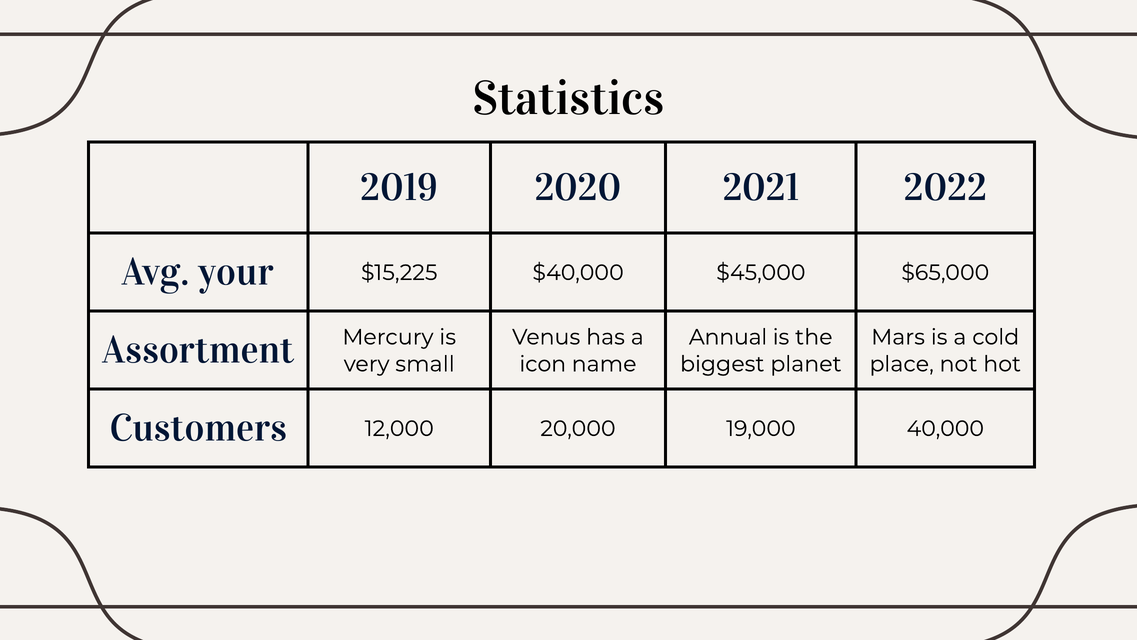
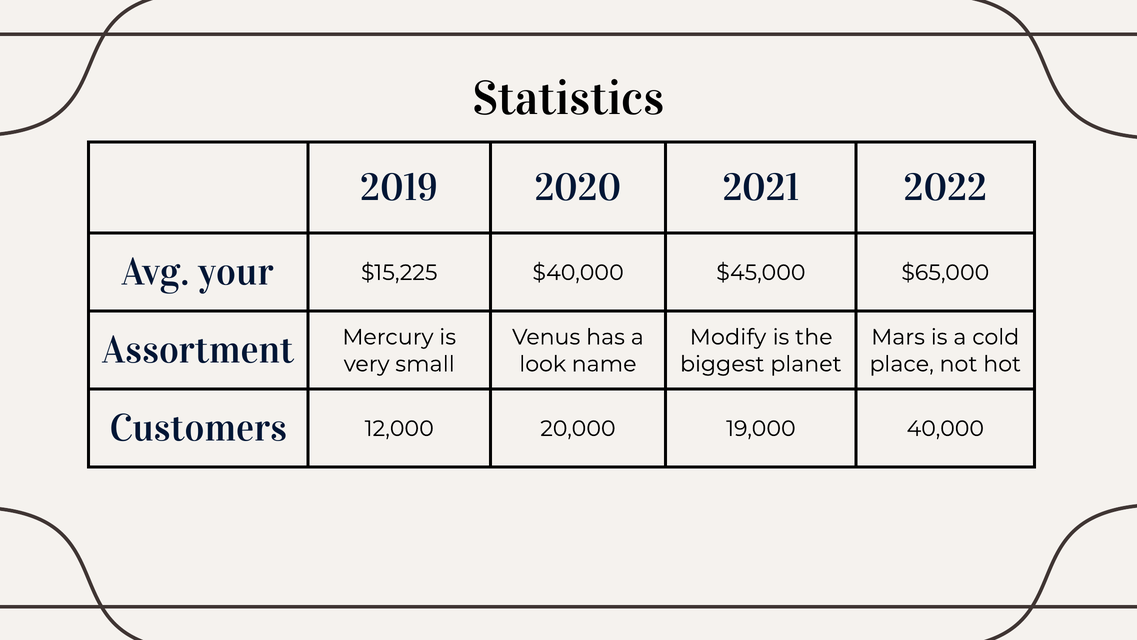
Annual: Annual -> Modify
icon: icon -> look
